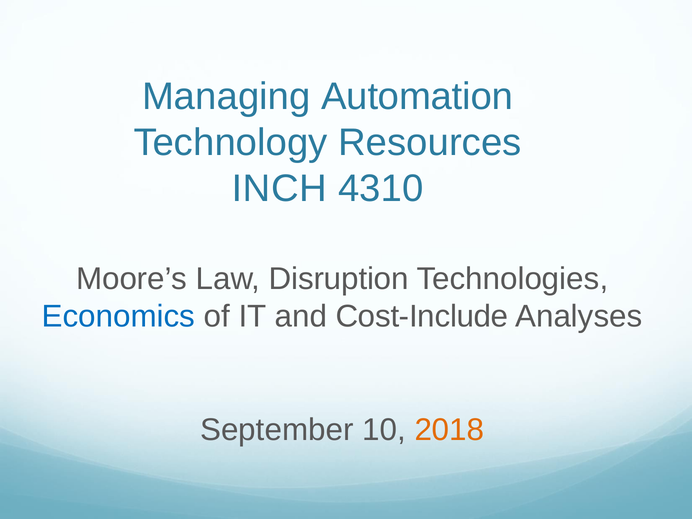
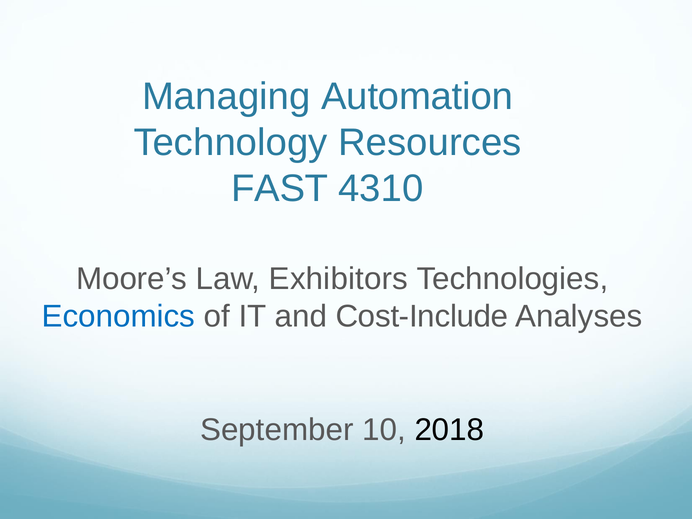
INCH: INCH -> FAST
Disruption: Disruption -> Exhibitors
2018 colour: orange -> black
